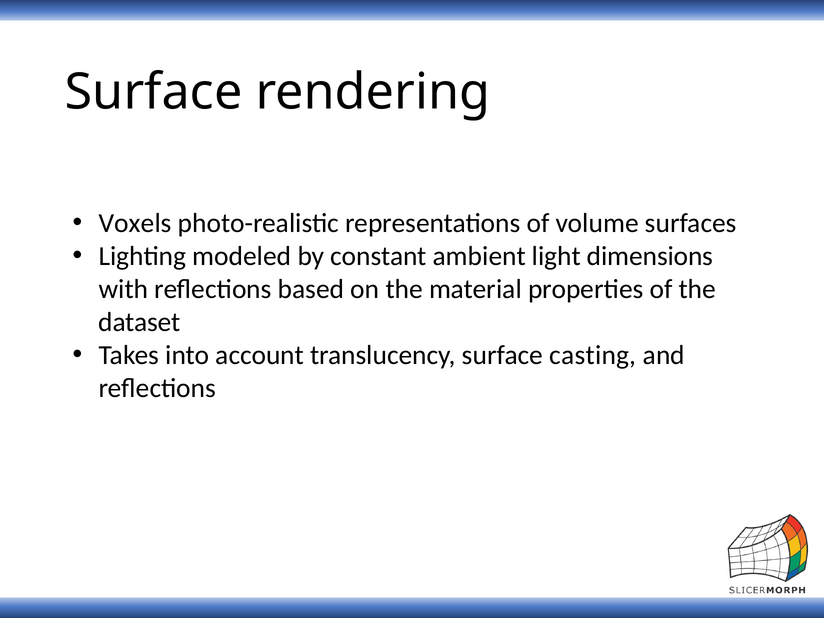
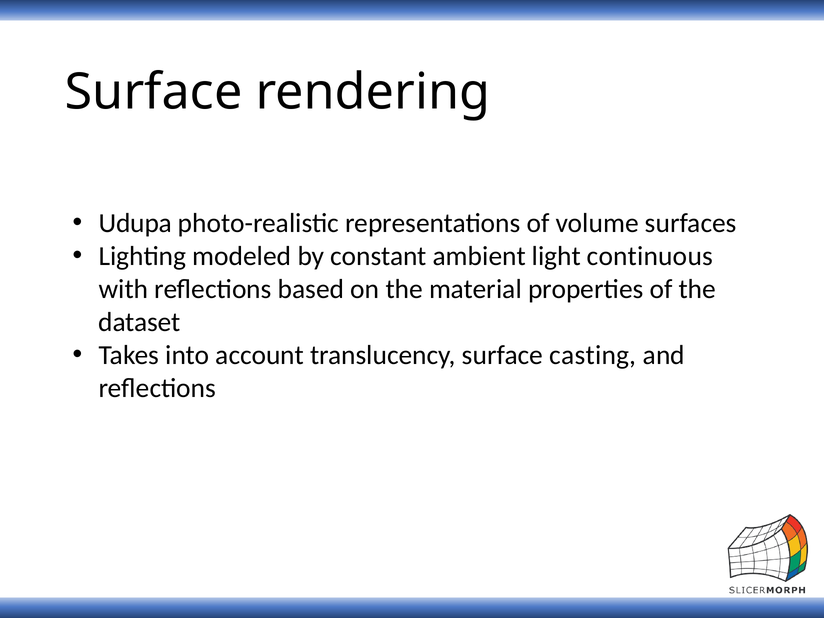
Voxels: Voxels -> Udupa
dimensions: dimensions -> continuous
